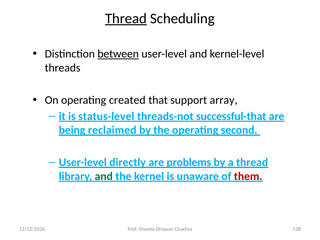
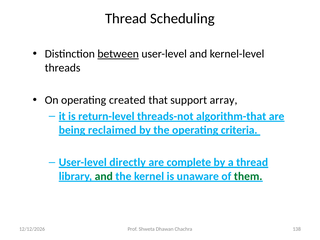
Thread at (126, 18) underline: present -> none
status-level: status-level -> return-level
successful-that: successful-that -> algorithm-that
second: second -> criteria
problems: problems -> complete
them colour: red -> green
